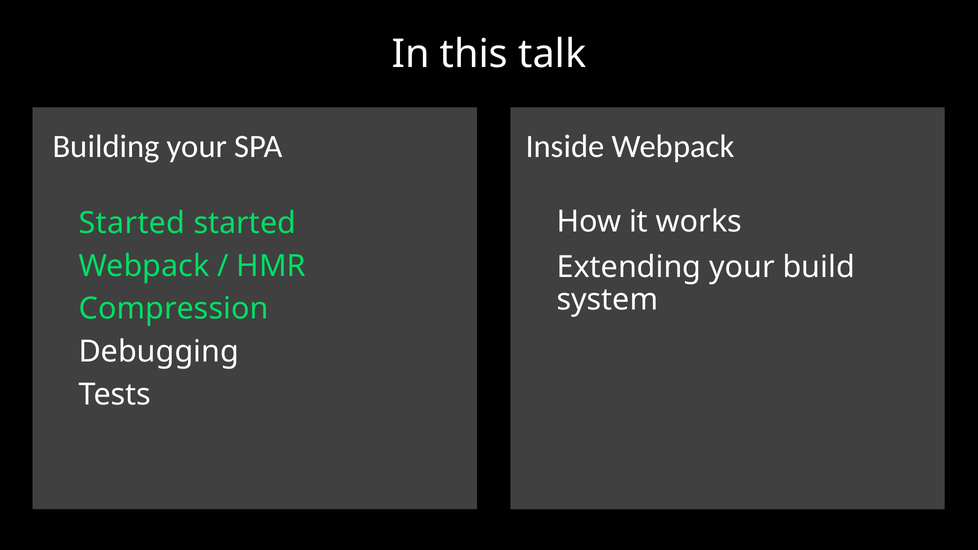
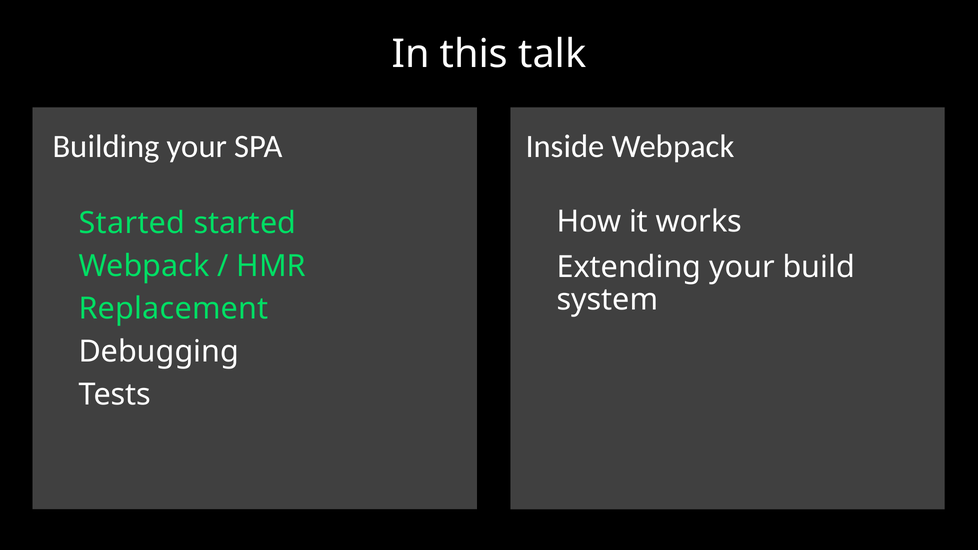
Compression: Compression -> Replacement
